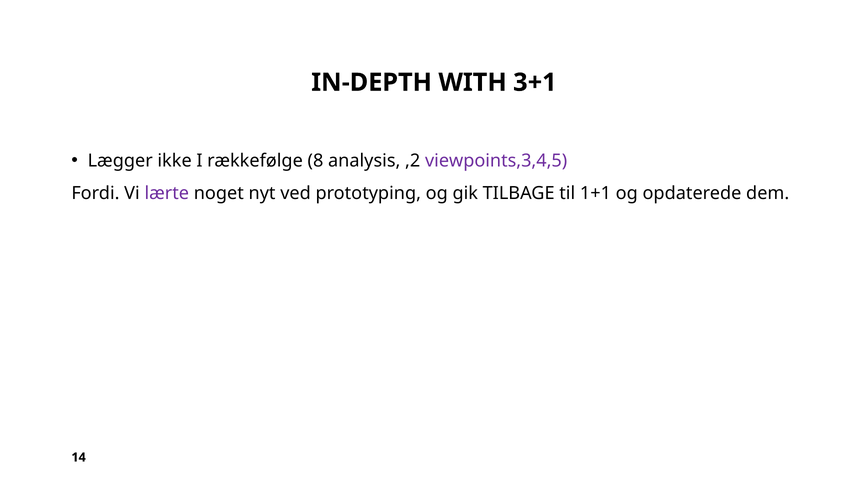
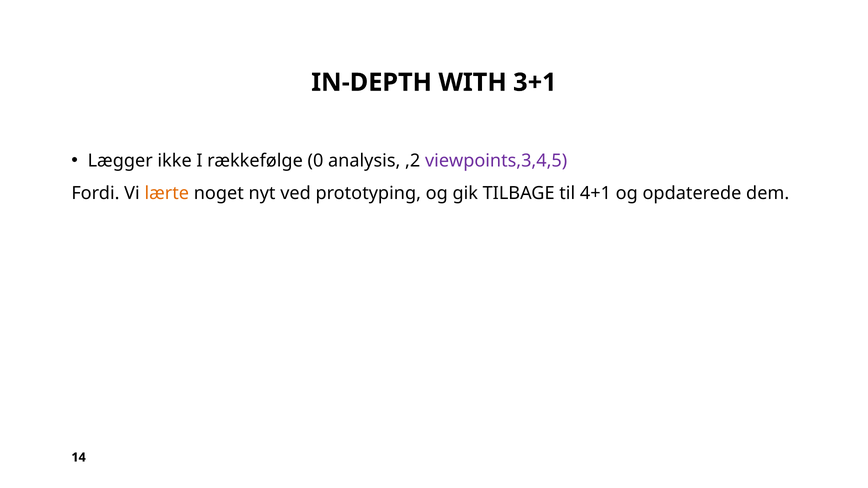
8: 8 -> 0
lærte colour: purple -> orange
1+1: 1+1 -> 4+1
